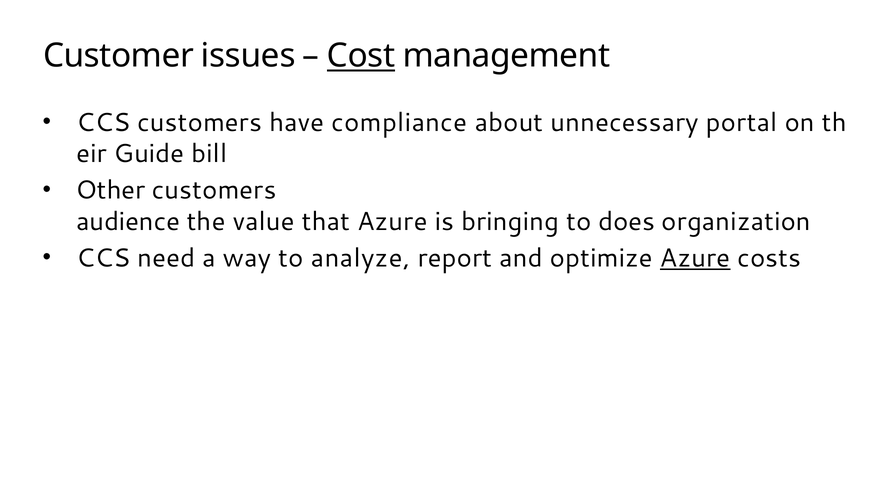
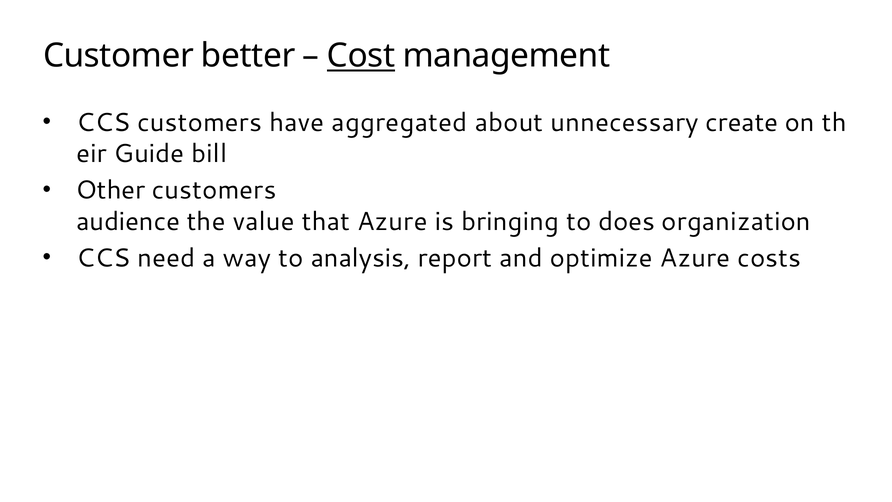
issues: issues -> better
compliance: compliance -> aggregated
portal: portal -> create
analyze: analyze -> analysis
Azure at (695, 258) underline: present -> none
